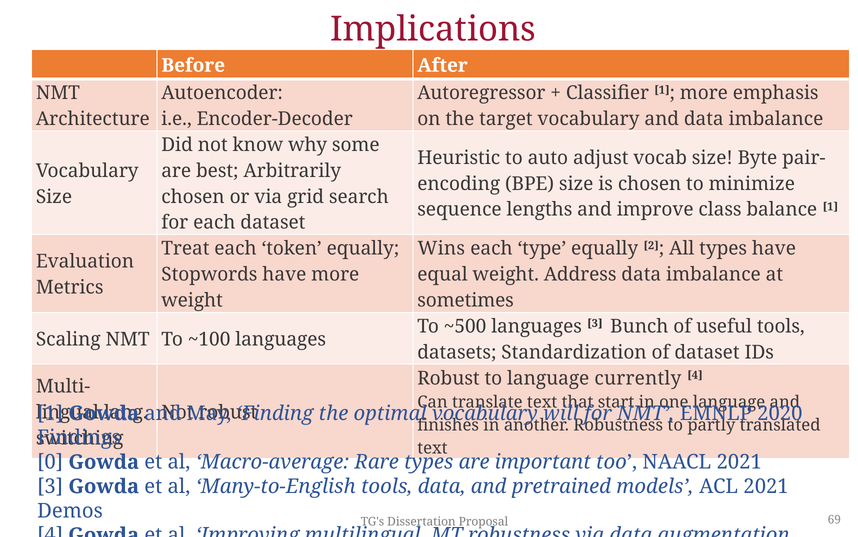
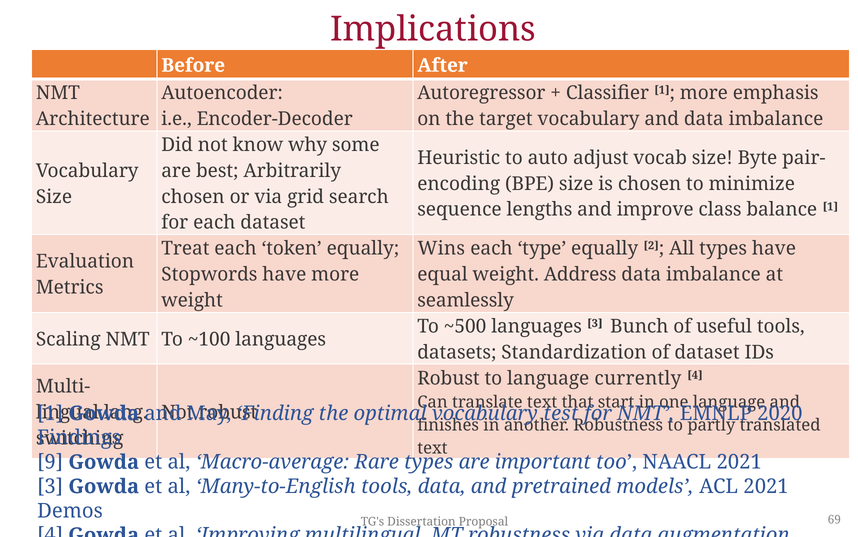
sometimes: sometimes -> seamlessly
will: will -> test
0: 0 -> 9
